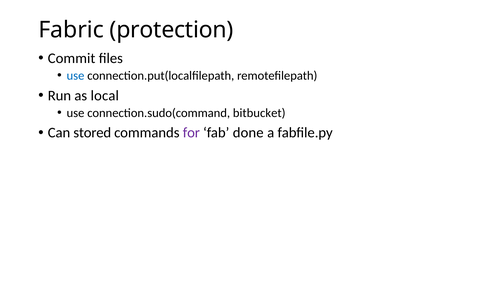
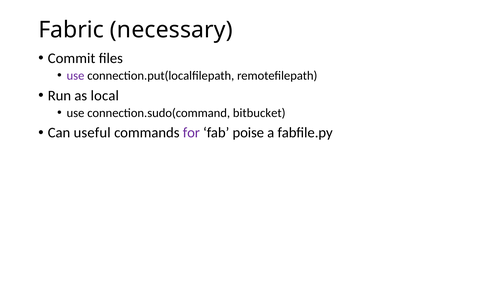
protection: protection -> necessary
use at (76, 76) colour: blue -> purple
stored: stored -> useful
done: done -> poise
